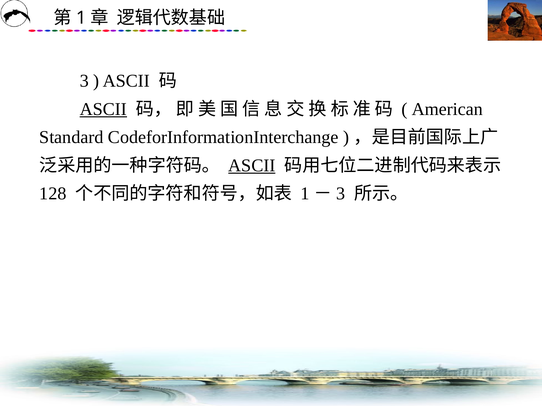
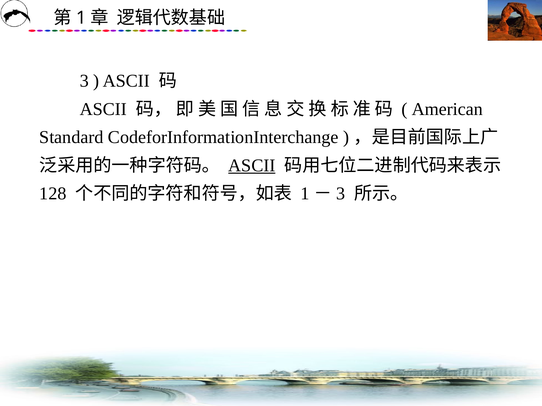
ASCII at (103, 109) underline: present -> none
